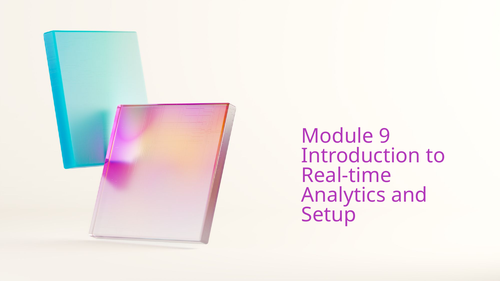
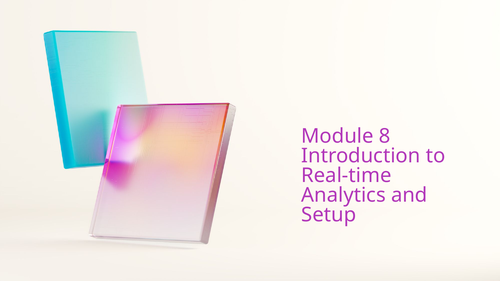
9: 9 -> 8
